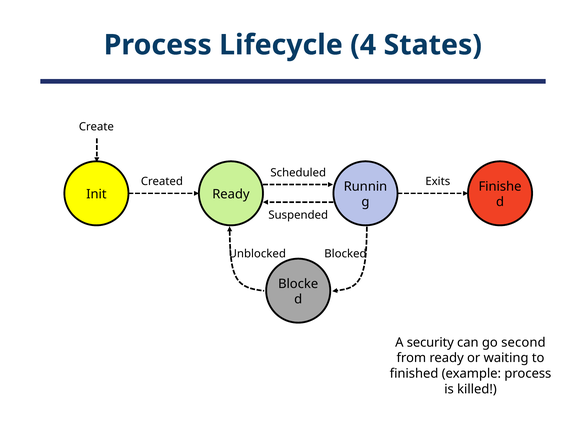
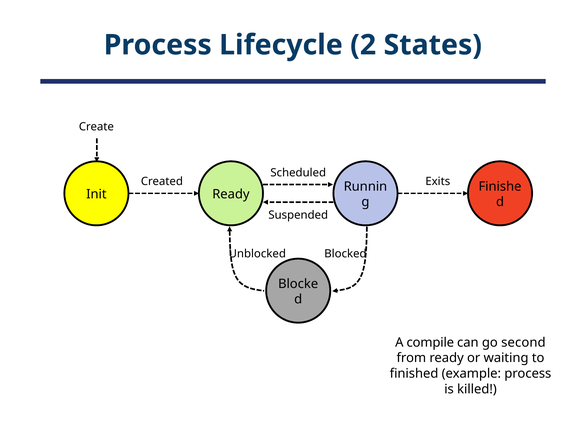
4: 4 -> 2
security: security -> compile
